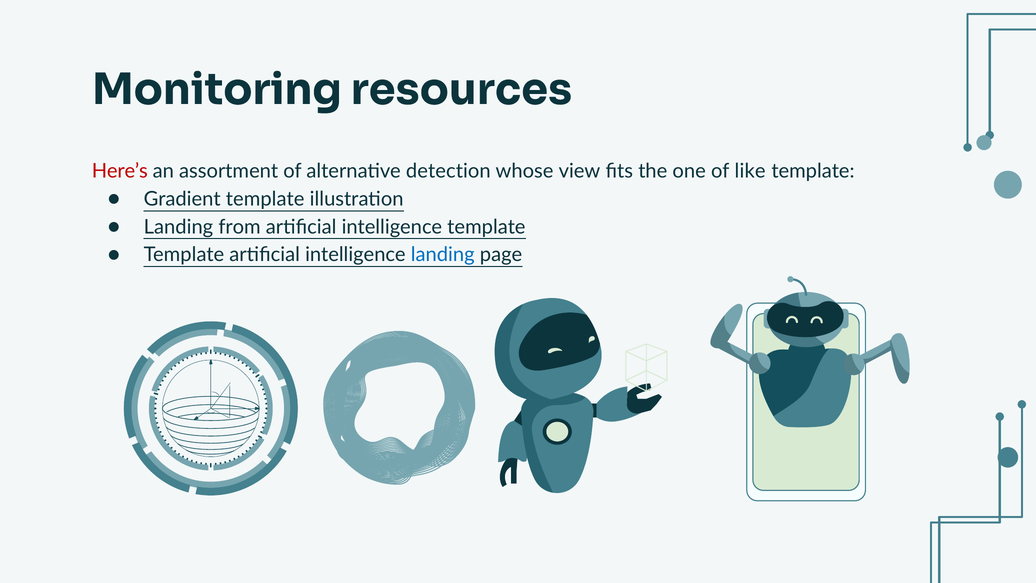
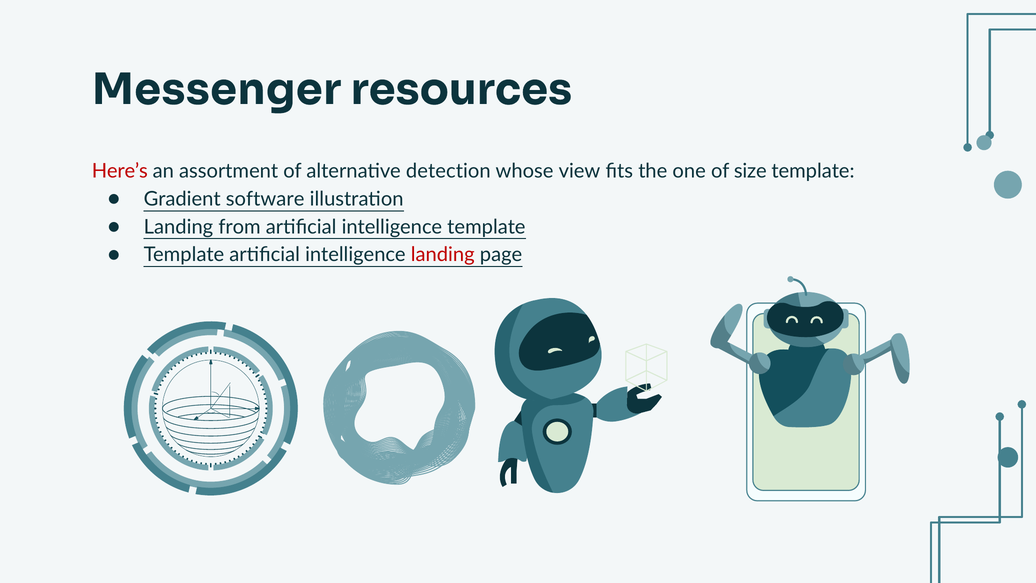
Monitoring: Monitoring -> Messenger
like: like -> size
Gradient template: template -> software
landing at (443, 255) colour: blue -> red
